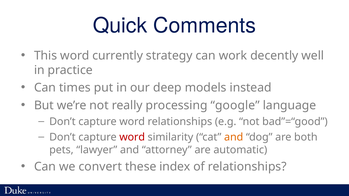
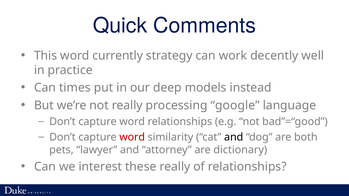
and at (234, 137) colour: orange -> black
automatic: automatic -> dictionary
convert: convert -> interest
these index: index -> really
